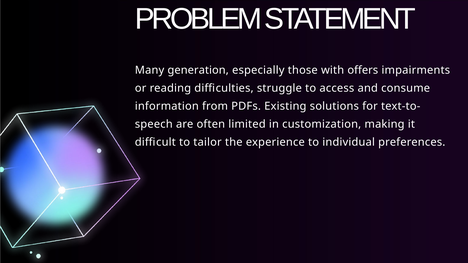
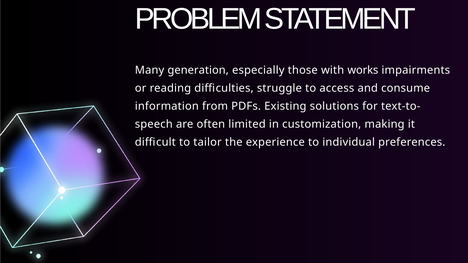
offers: offers -> works
